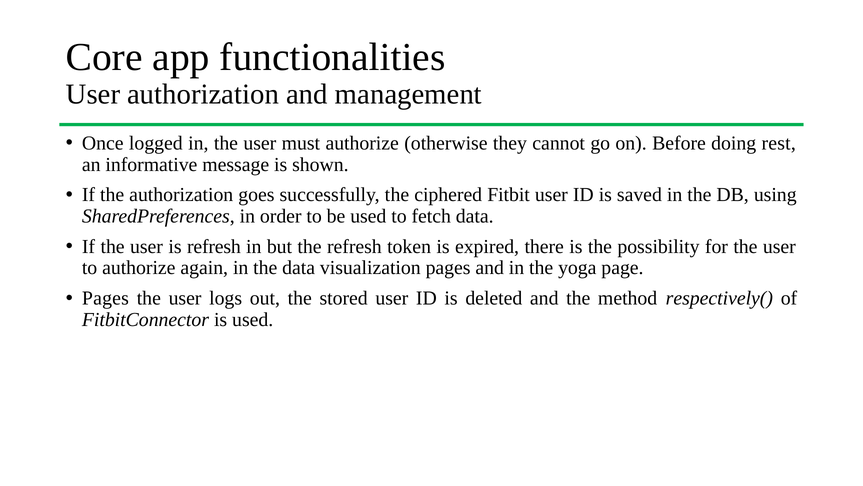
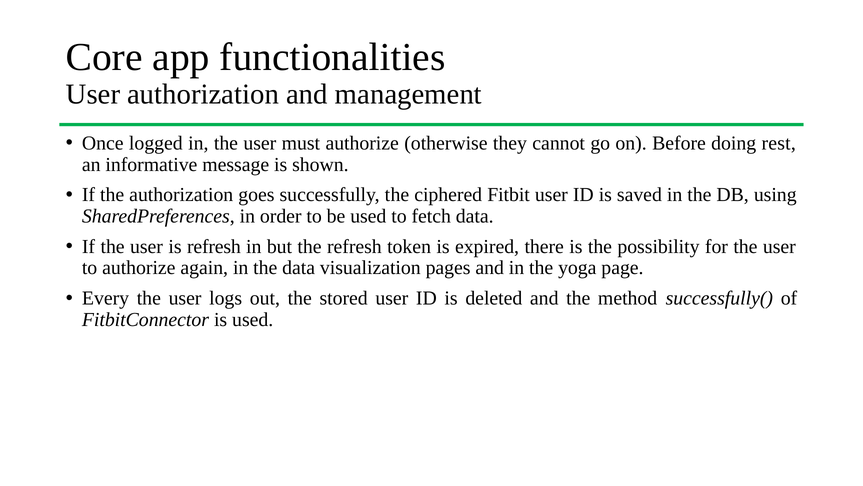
Pages at (105, 298): Pages -> Every
respectively(: respectively( -> successfully(
